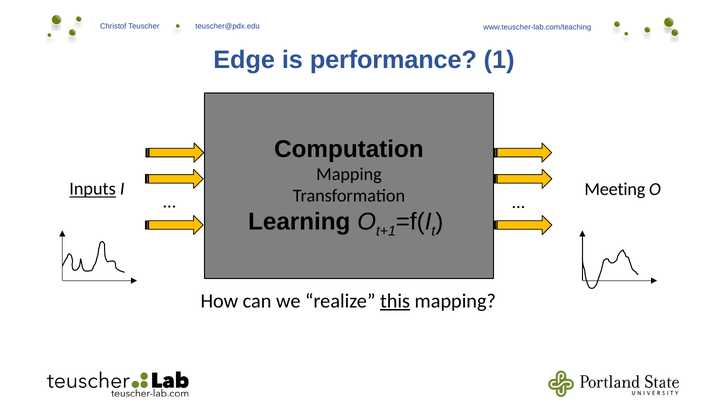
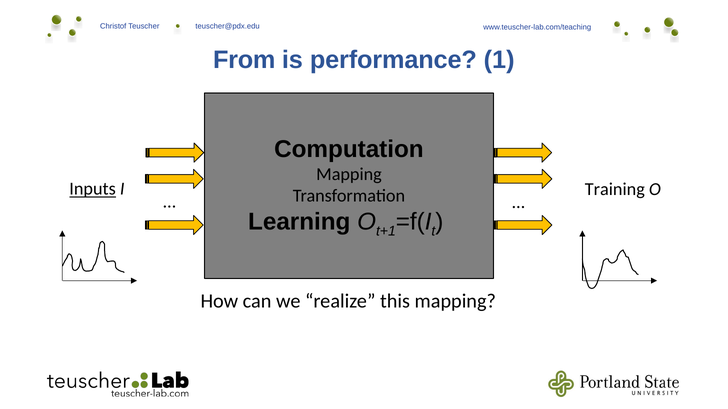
Edge: Edge -> From
Meeting: Meeting -> Training
this underline: present -> none
